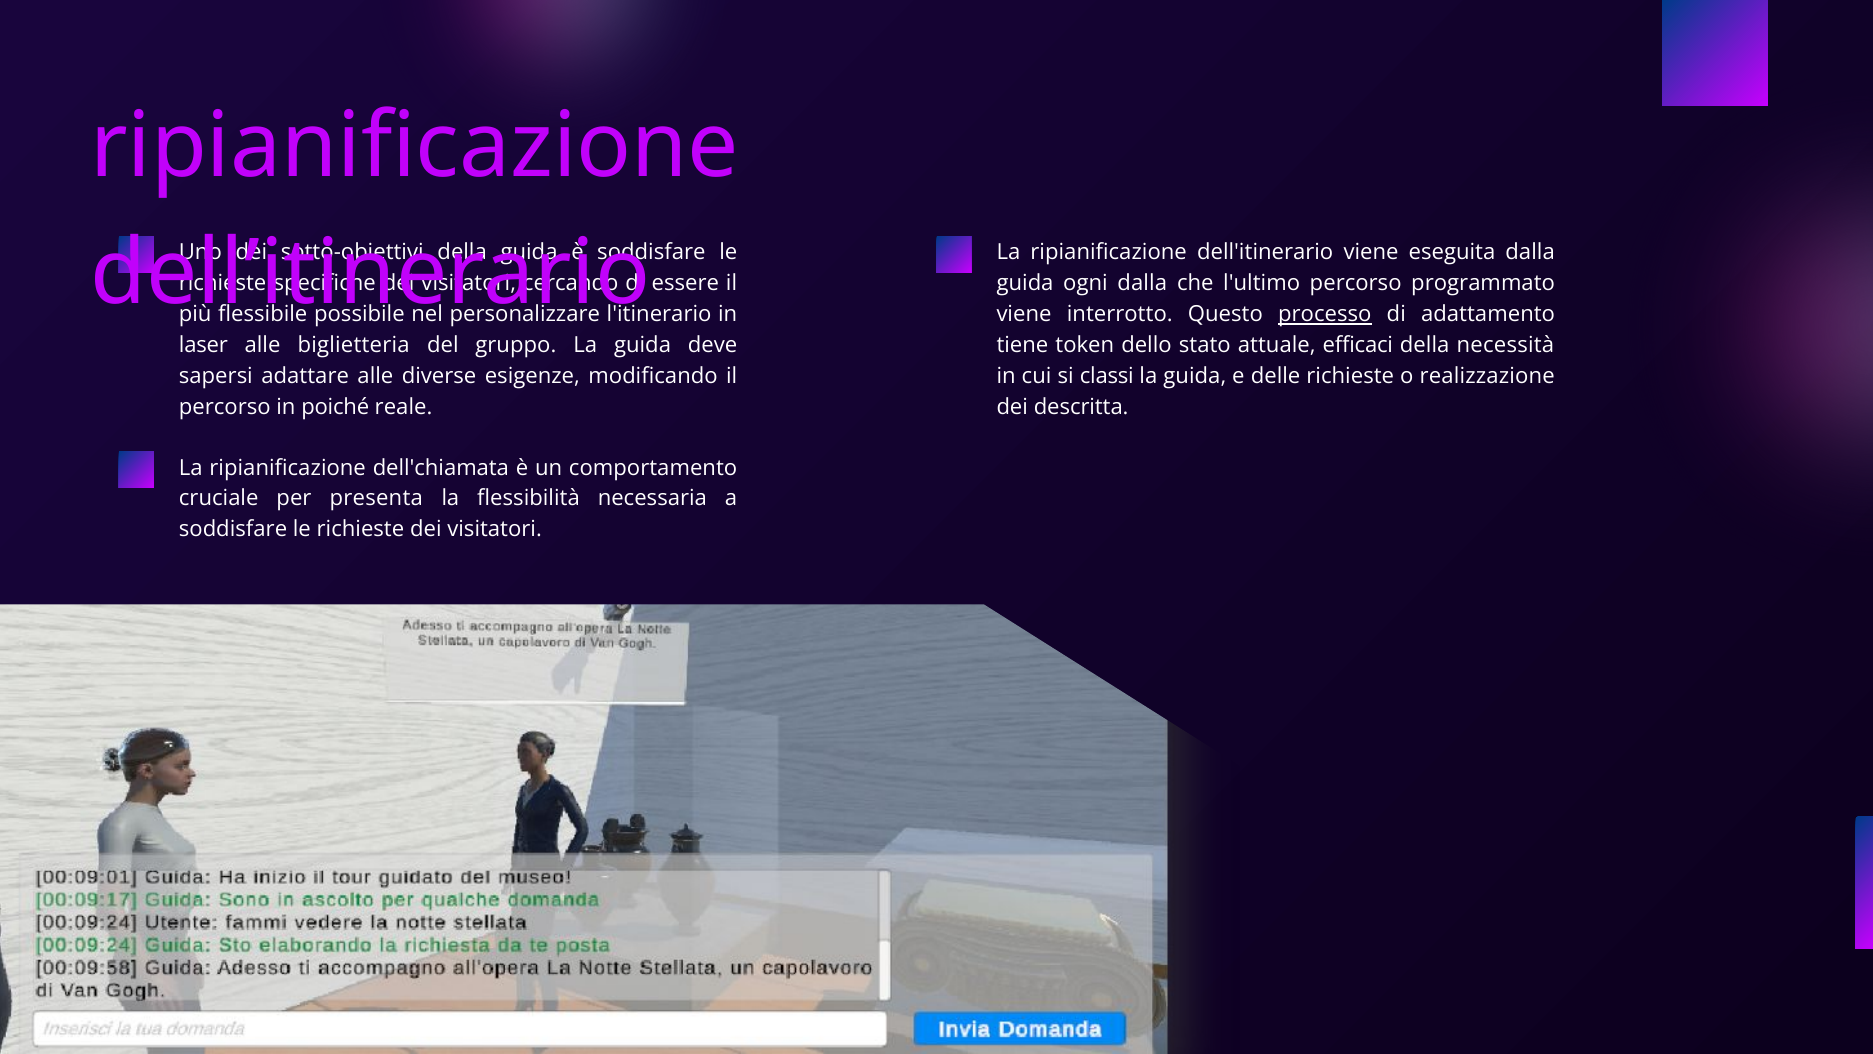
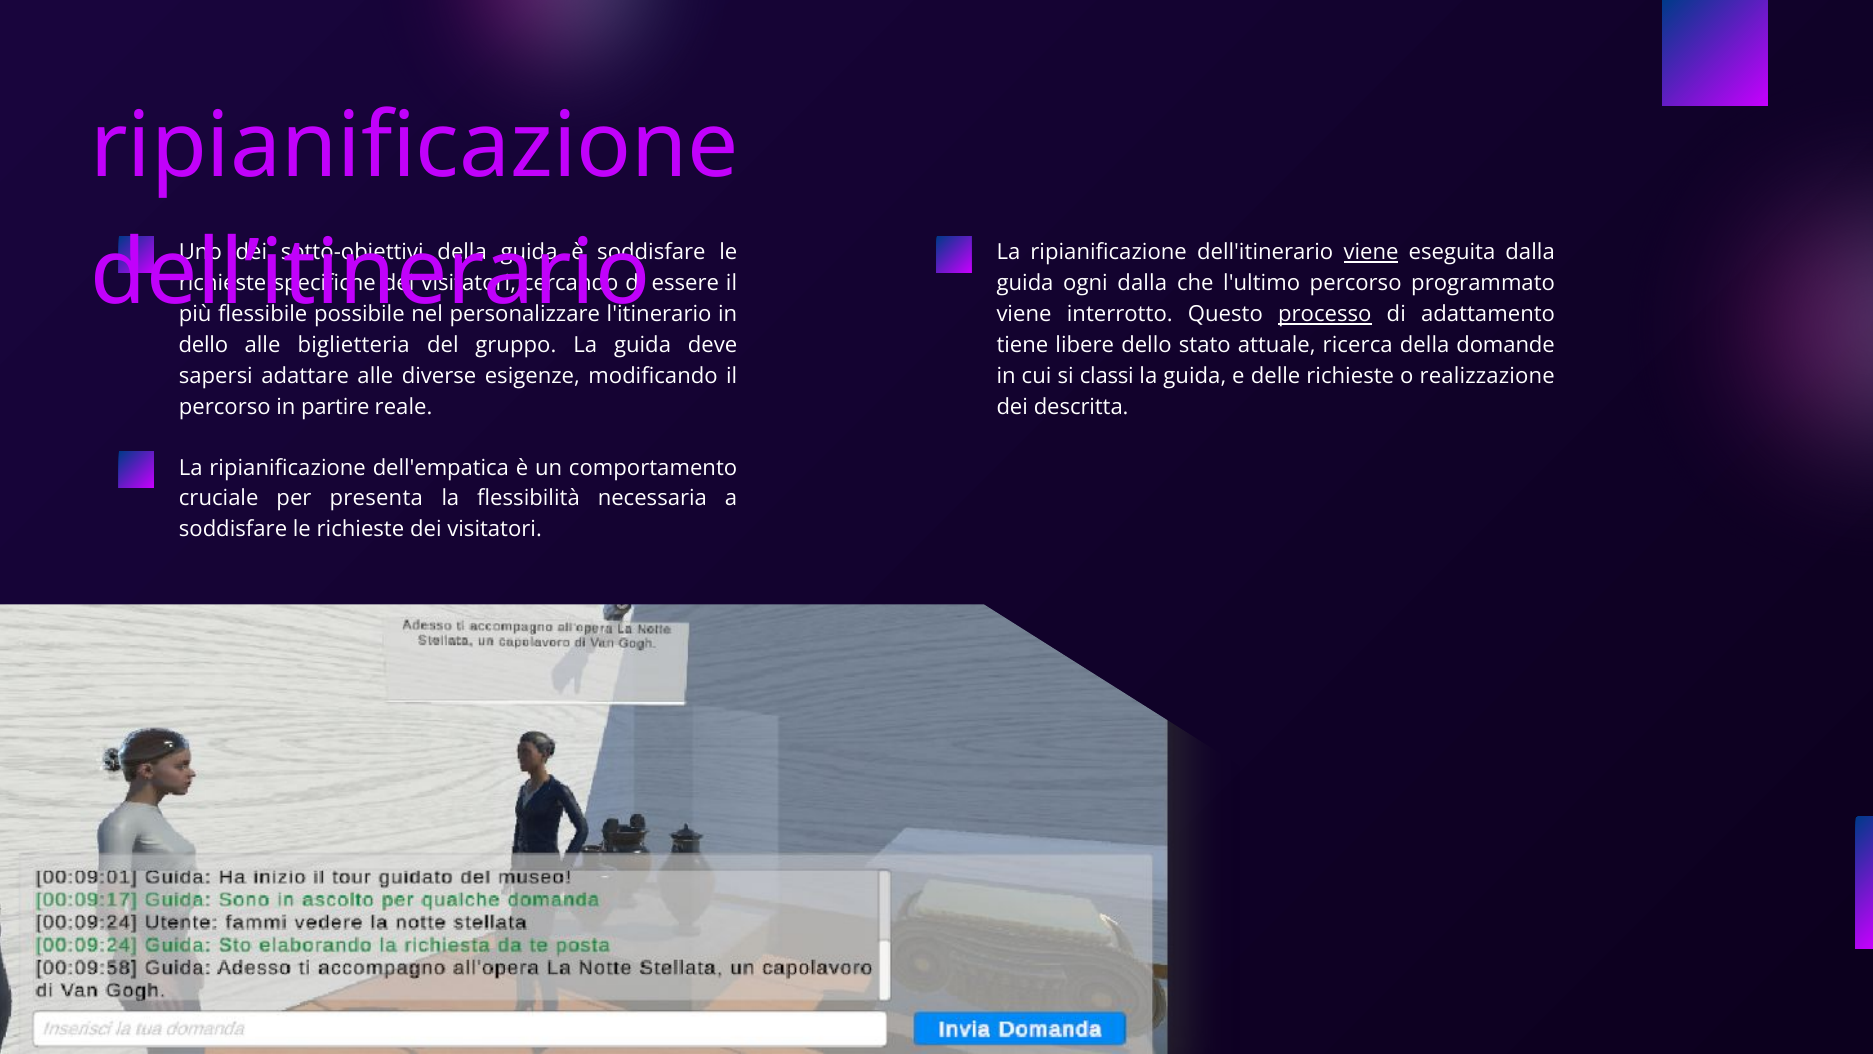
viene at (1371, 252) underline: none -> present
token: token -> libere
efficaci: efficaci -> ricerca
necessità: necessità -> domande
laser at (203, 345): laser -> dello
poiché: poiché -> partire
dell'chiamata: dell'chiamata -> dell'empatica
